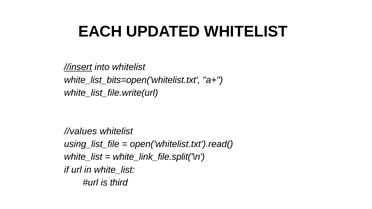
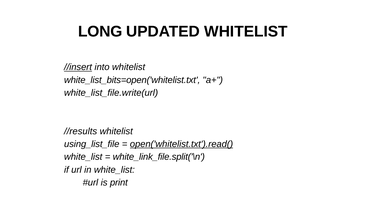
EACH: EACH -> LONG
//values: //values -> //results
open('whitelist.txt').read( underline: none -> present
third: third -> print
